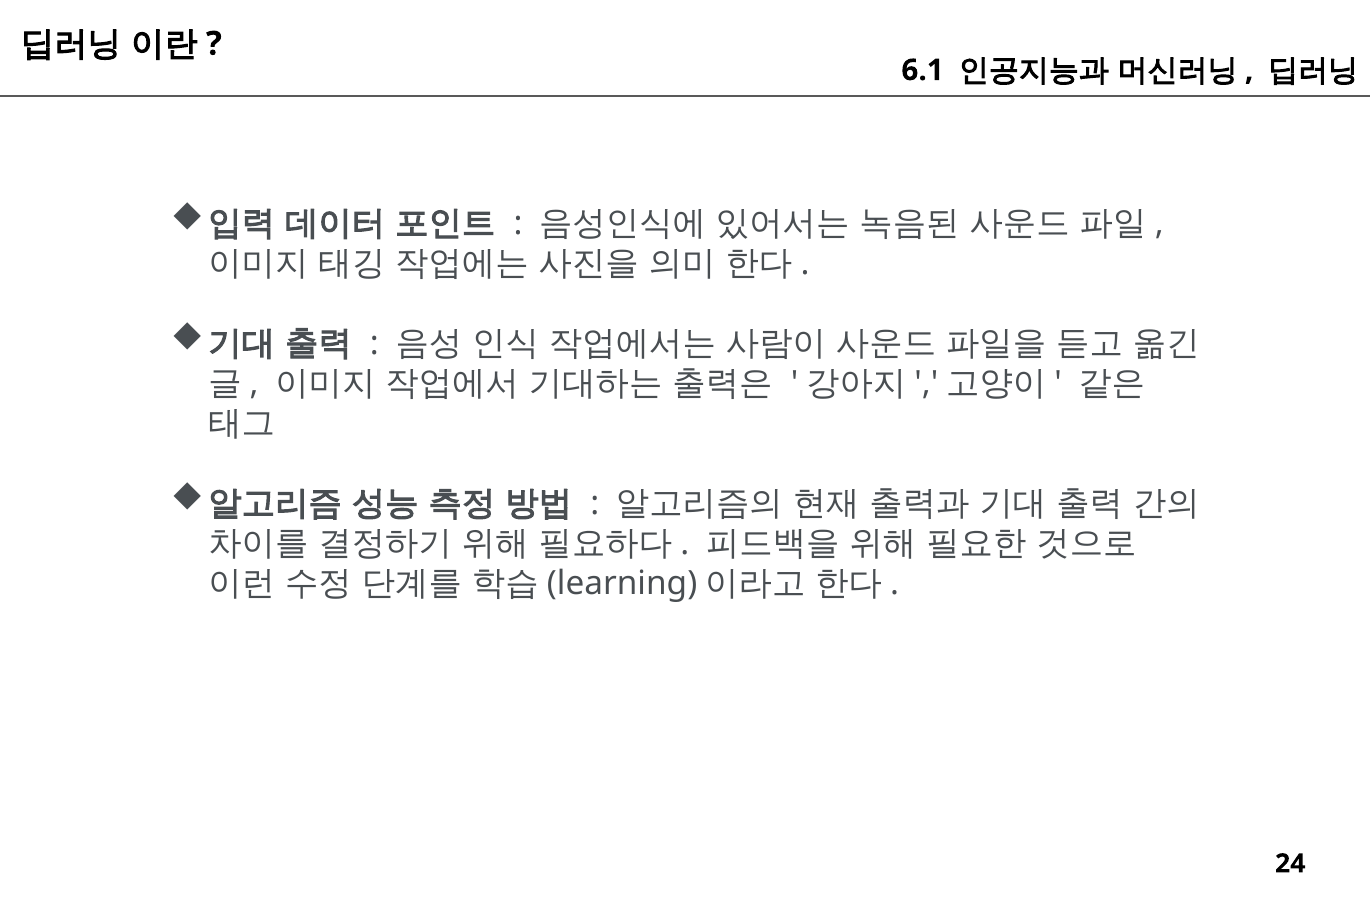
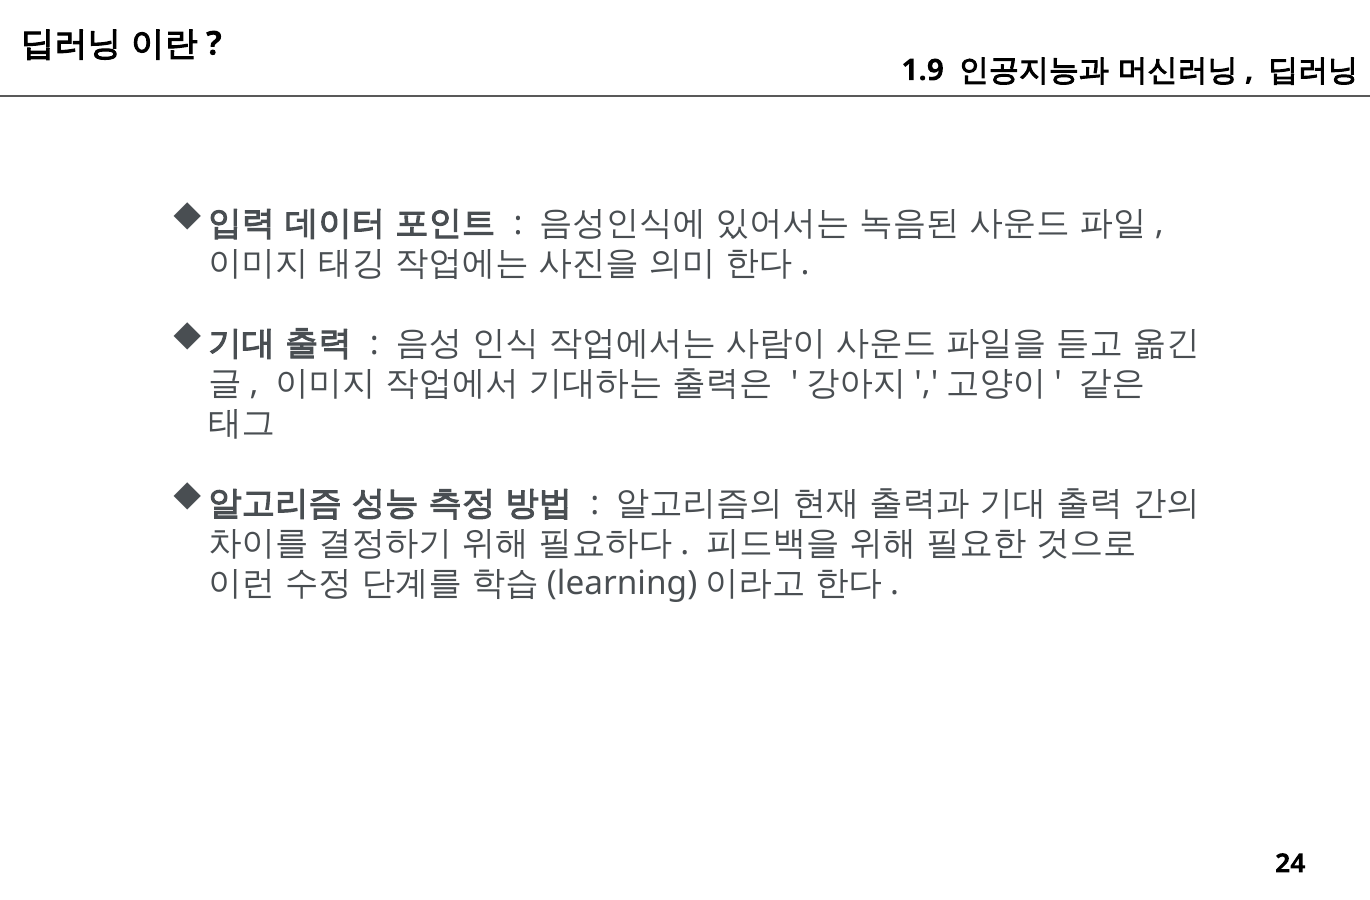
6.1: 6.1 -> 1.9
